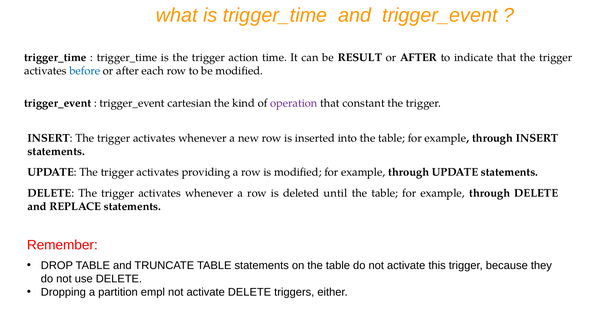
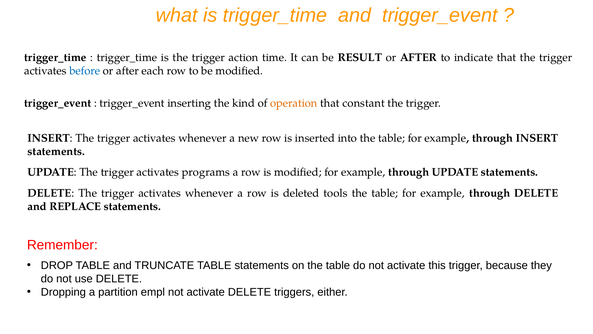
cartesian: cartesian -> inserting
operation colour: purple -> orange
providing: providing -> programs
until: until -> tools
